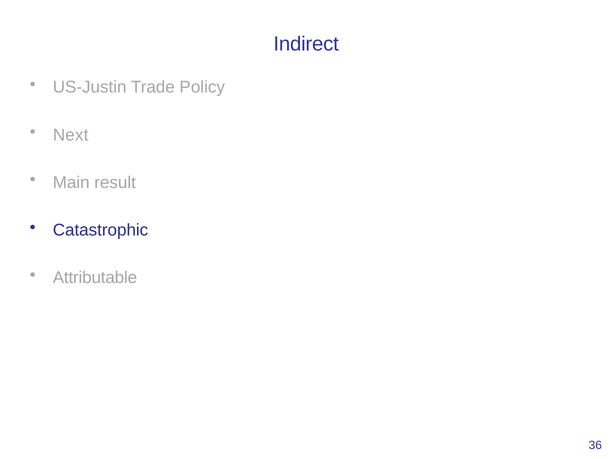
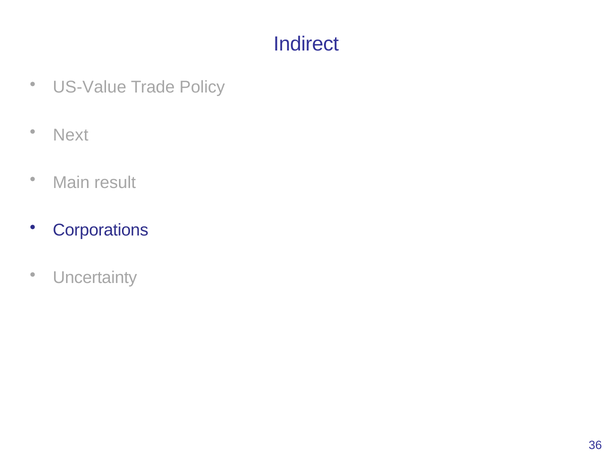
US-Justin: US-Justin -> US-Value
Catastrophic: Catastrophic -> Corporations
Attributable: Attributable -> Uncertainty
